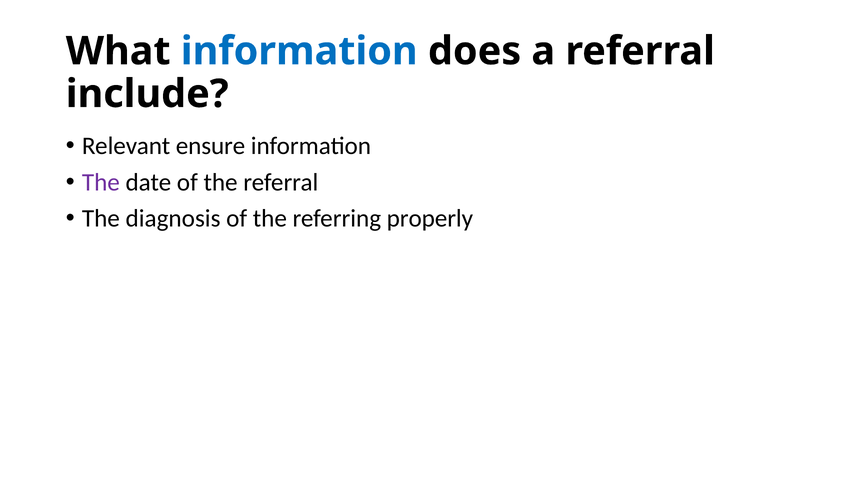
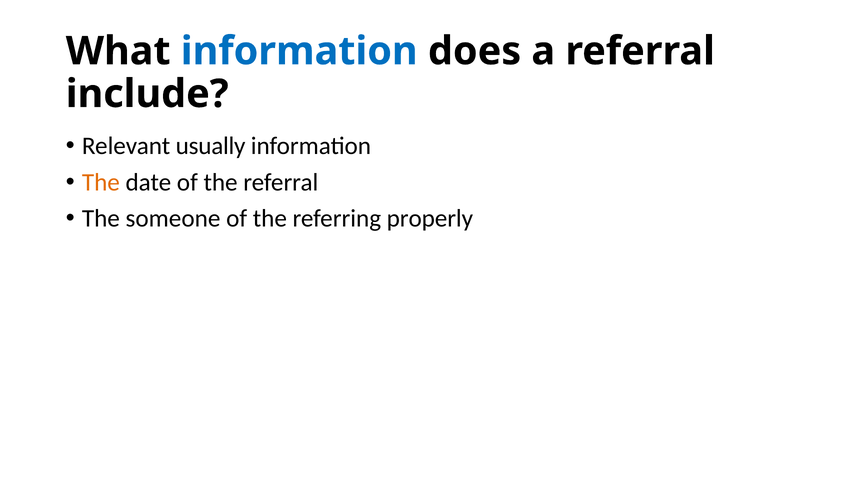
ensure: ensure -> usually
The at (101, 182) colour: purple -> orange
diagnosis: diagnosis -> someone
